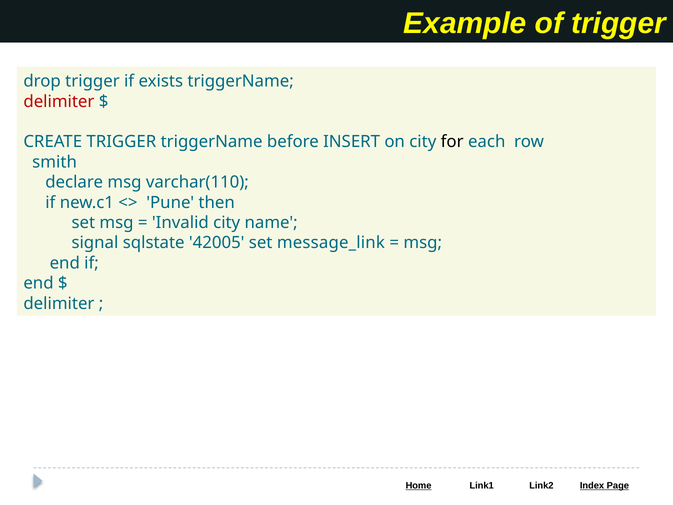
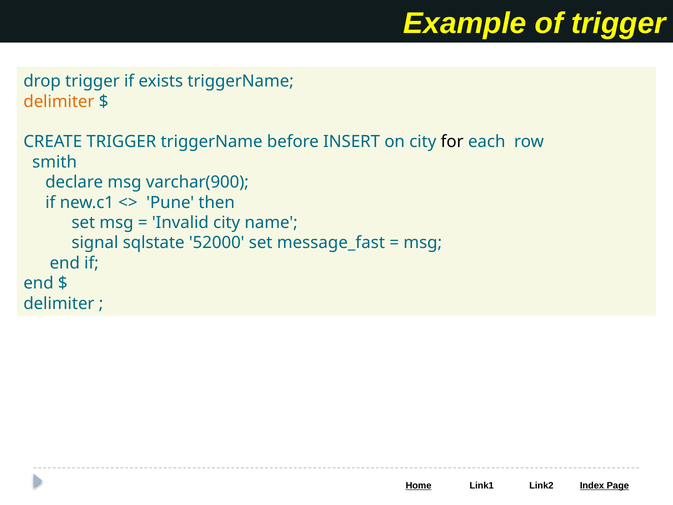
delimiter at (59, 101) colour: red -> orange
varchar(110: varchar(110 -> varchar(900
42005: 42005 -> 52000
message_link: message_link -> message_fast
